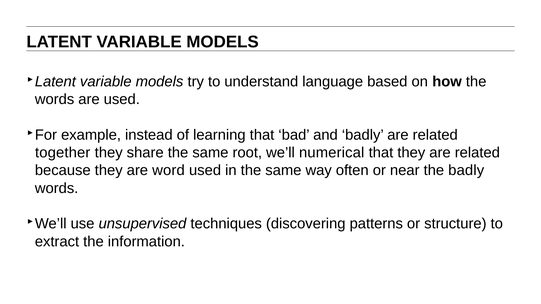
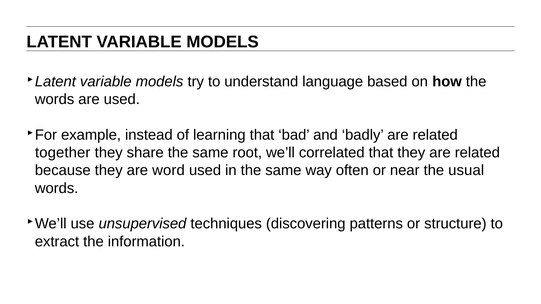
numerical: numerical -> correlated
the badly: badly -> usual
